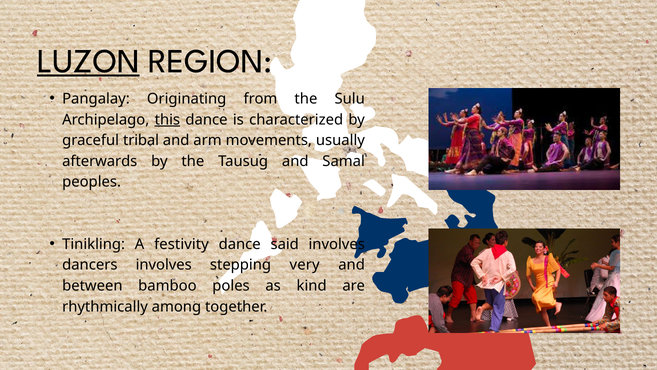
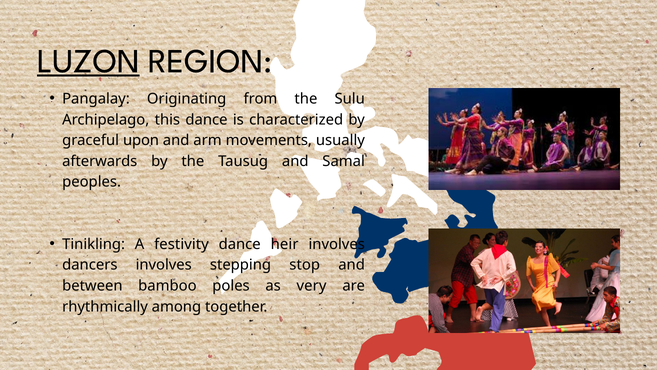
this underline: present -> none
tribal: tribal -> upon
said: said -> heir
very: very -> stop
kind: kind -> very
